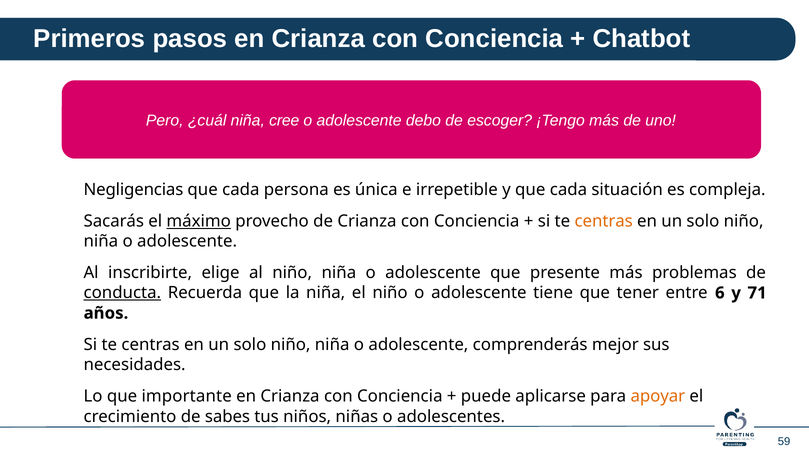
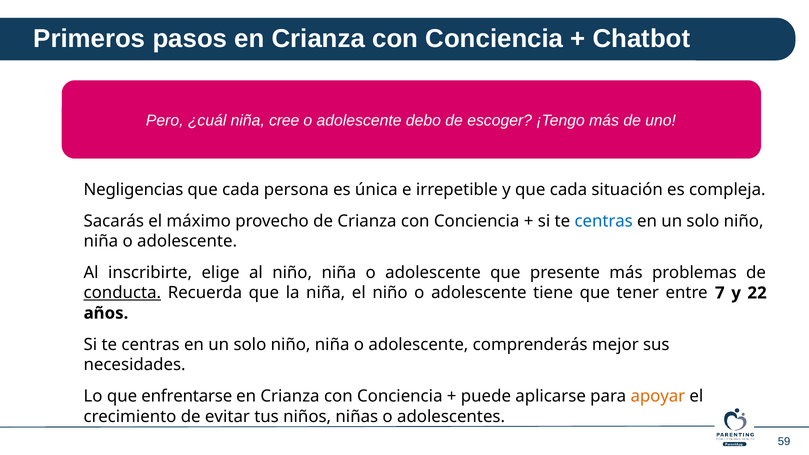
máximo underline: present -> none
centras at (604, 221) colour: orange -> blue
6: 6 -> 7
71: 71 -> 22
importante: importante -> enfrentarse
sabes: sabes -> evitar
